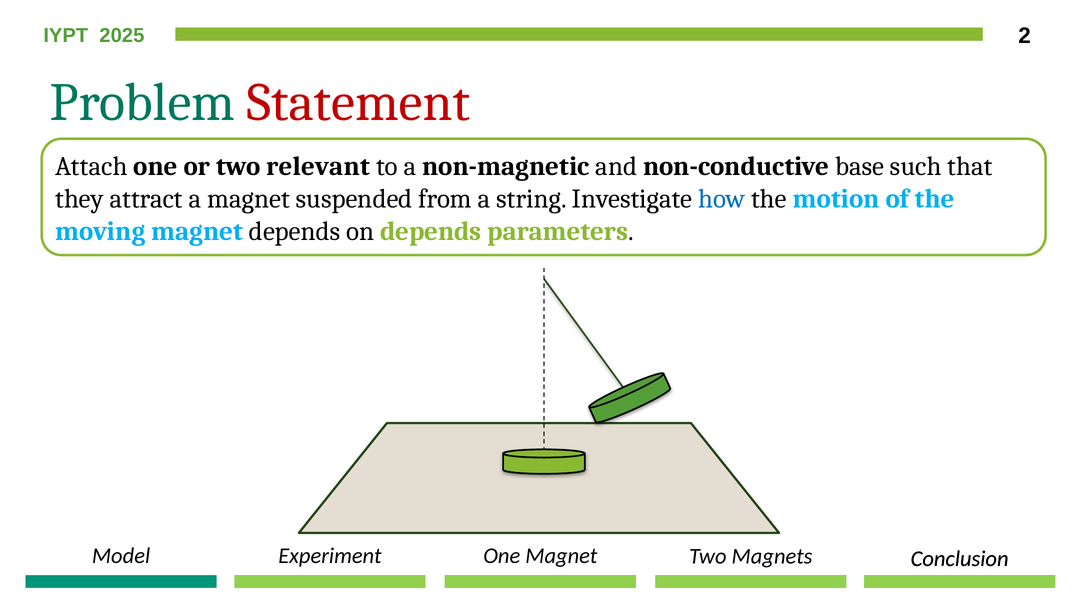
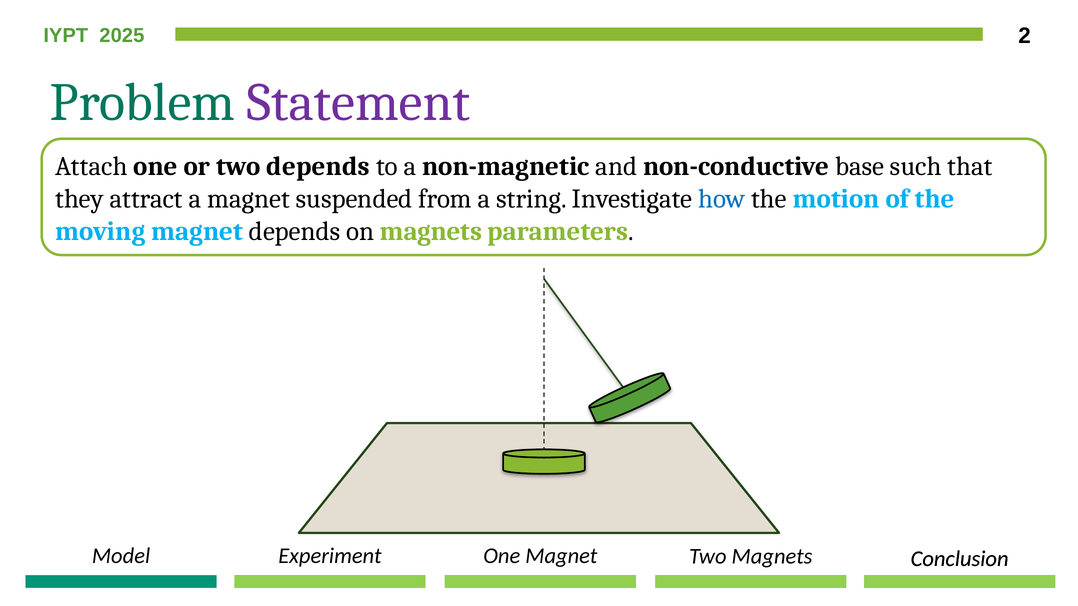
Statement colour: red -> purple
two relevant: relevant -> depends
on depends: depends -> magnets
